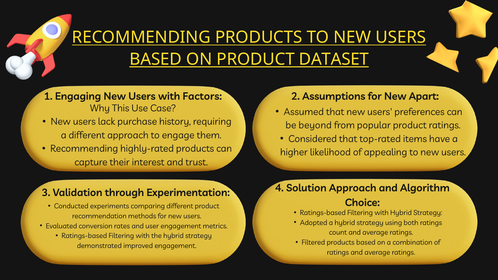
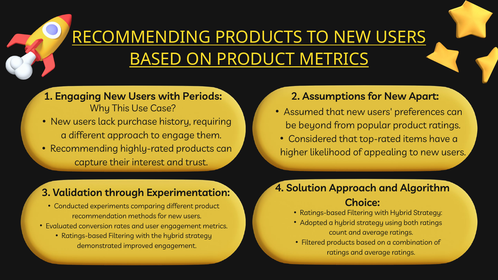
PRODUCT DATASET: DATASET -> METRICS
Factors: Factors -> Periods
